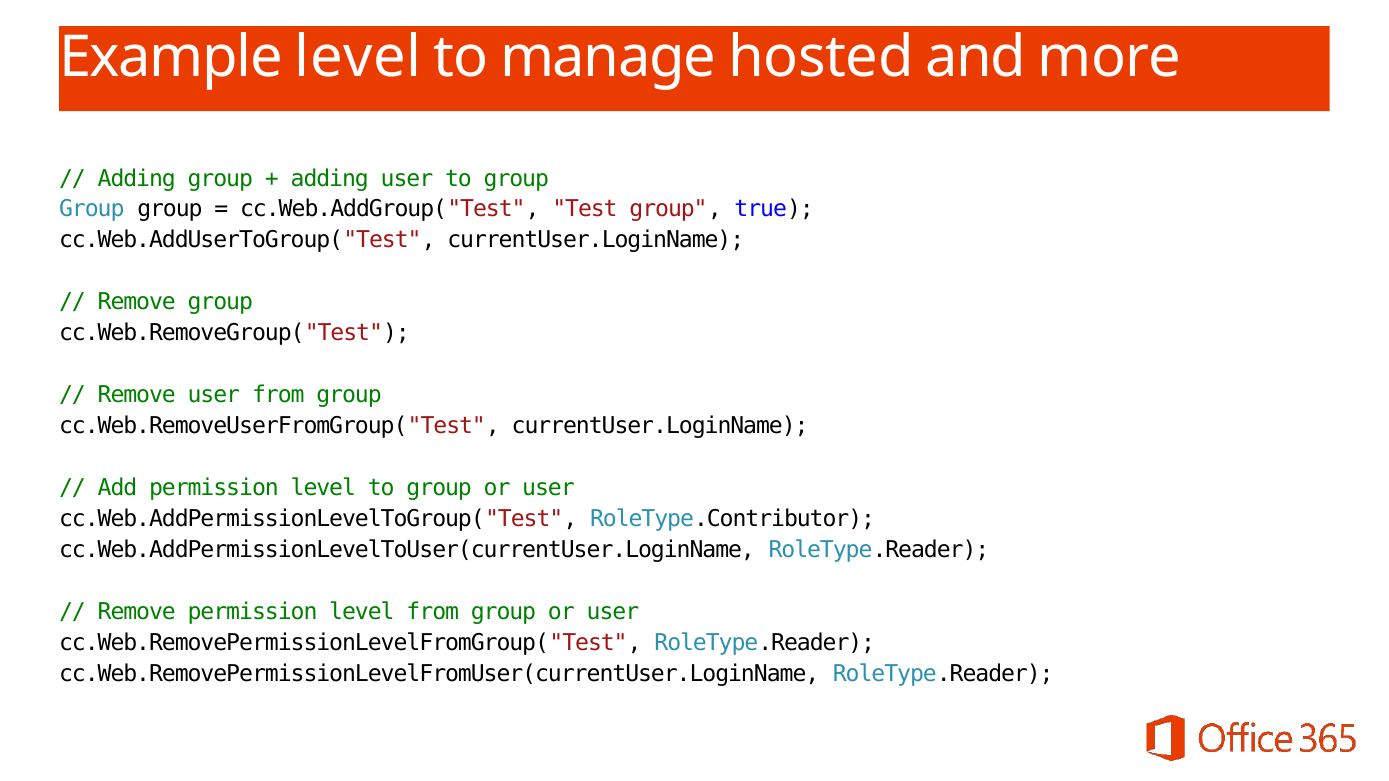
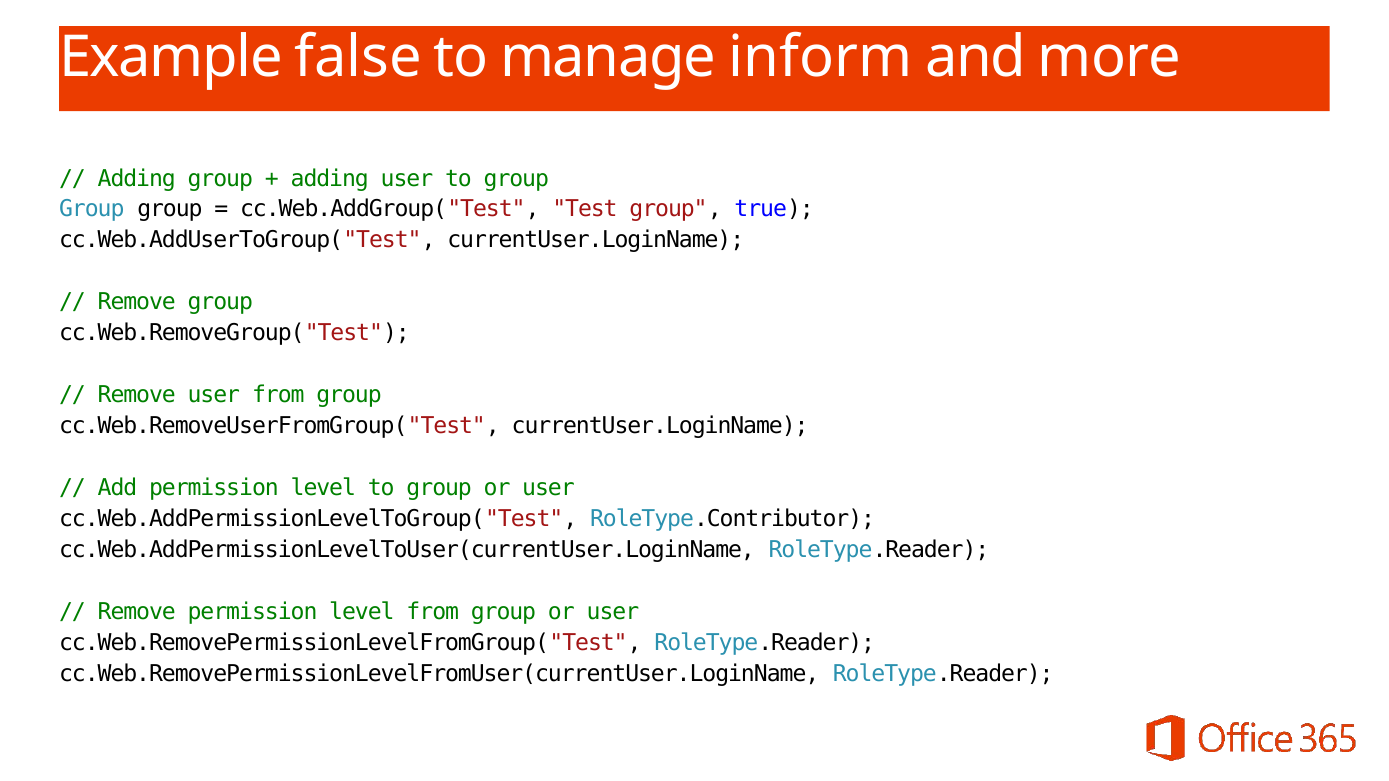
Example level: level -> false
hosted: hosted -> inform
